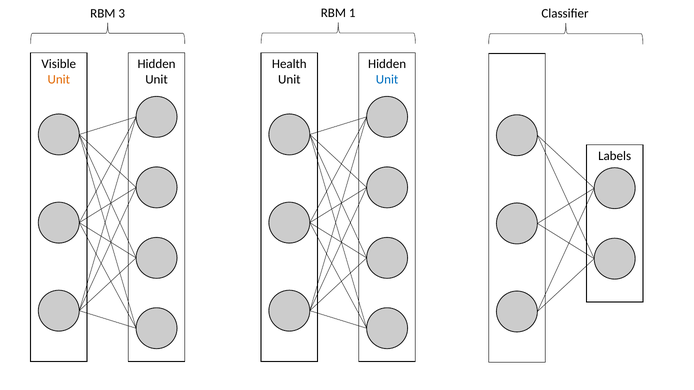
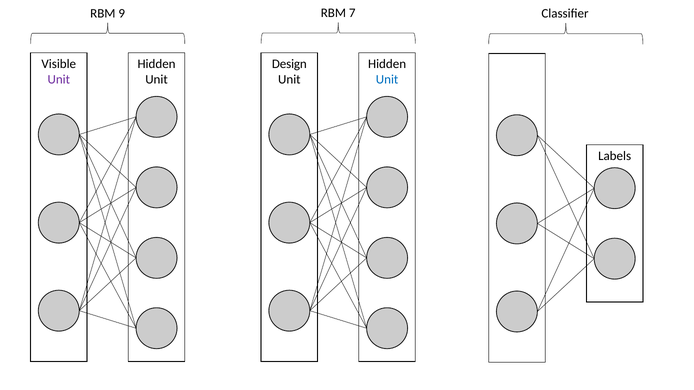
3: 3 -> 9
1: 1 -> 7
Health: Health -> Design
Unit at (59, 80) colour: orange -> purple
